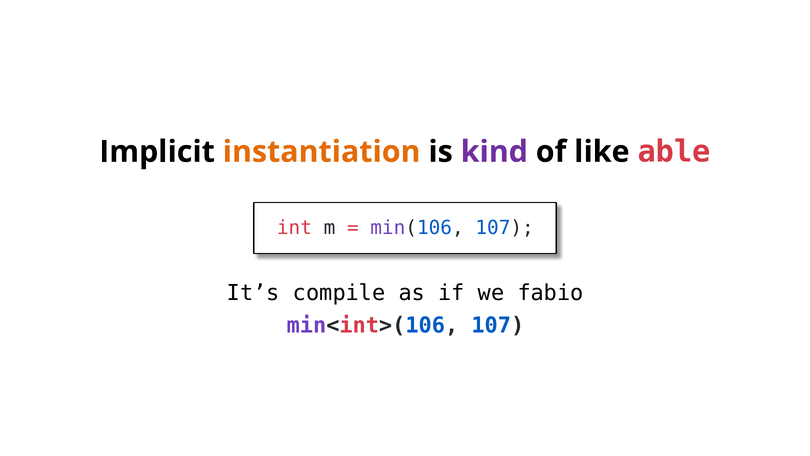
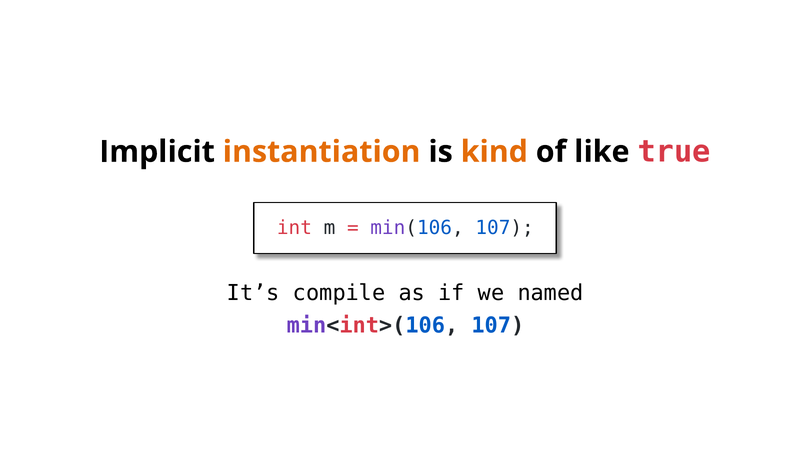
kind colour: purple -> orange
able: able -> true
fabio: fabio -> named
